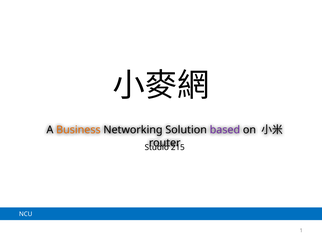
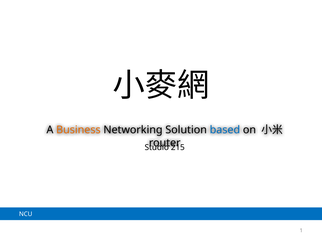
based colour: purple -> blue
